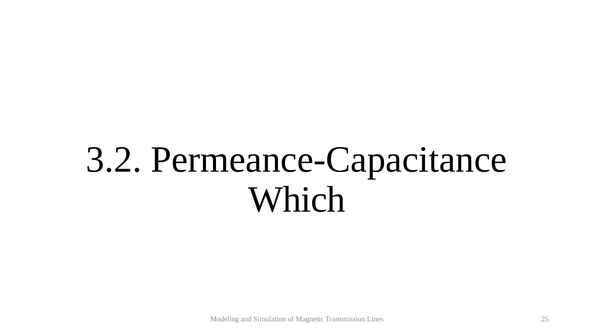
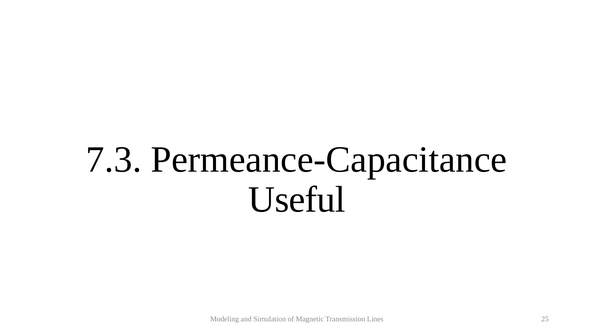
3.2: 3.2 -> 7.3
Which: Which -> Useful
